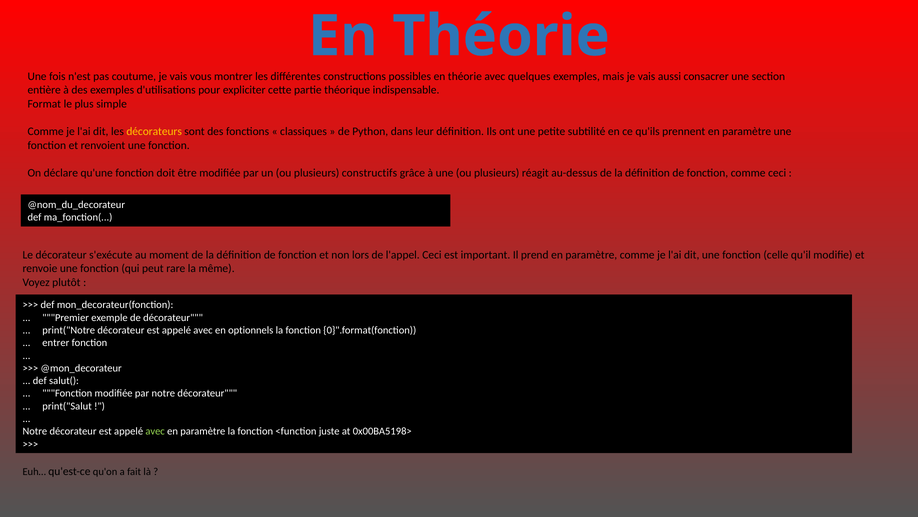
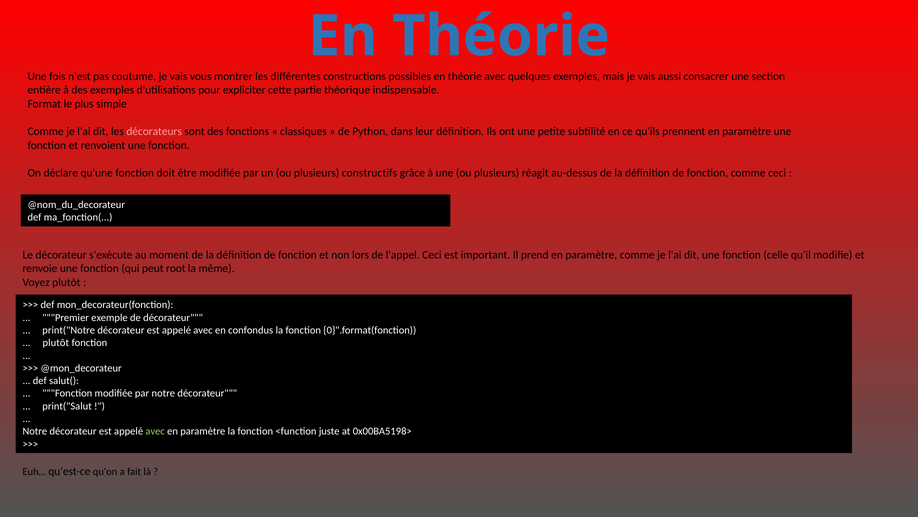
décorateurs colour: yellow -> pink
rare: rare -> root
optionnels: optionnels -> confondus
entrer at (56, 343): entrer -> plutôt
